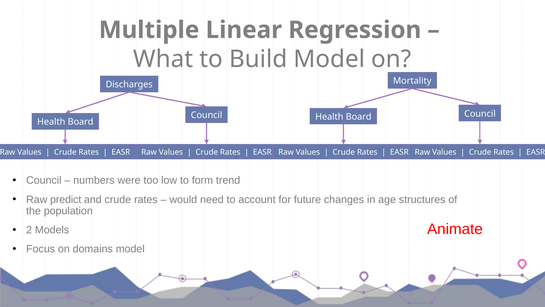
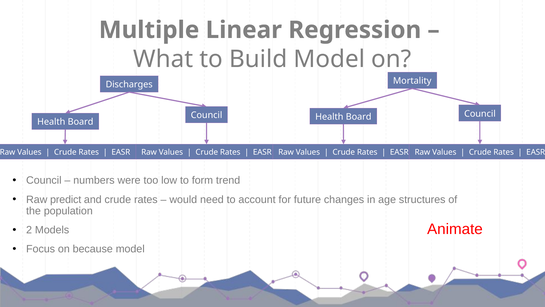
domains: domains -> because
